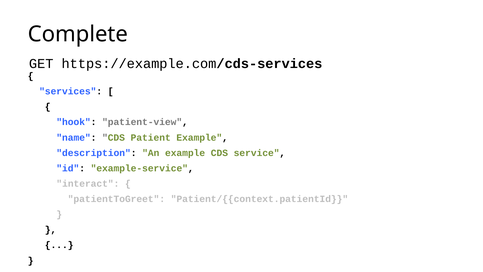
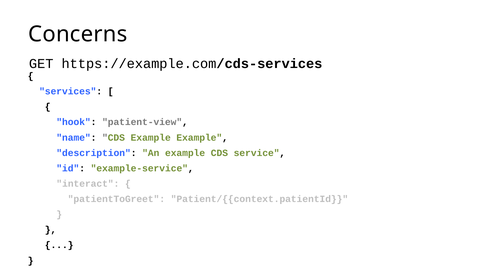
Complete: Complete -> Concerns
CDS Patient: Patient -> Example
